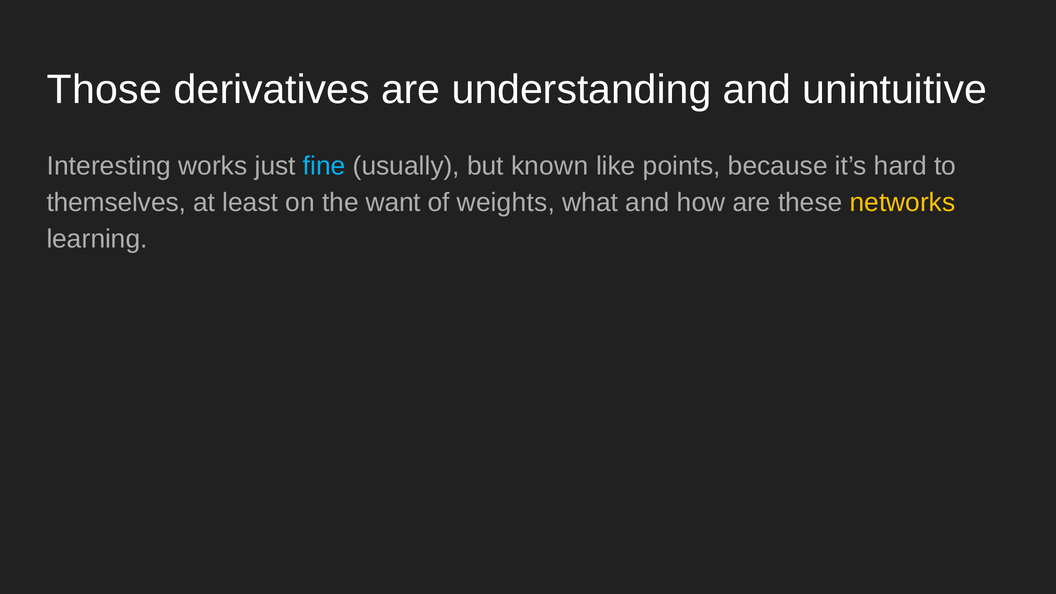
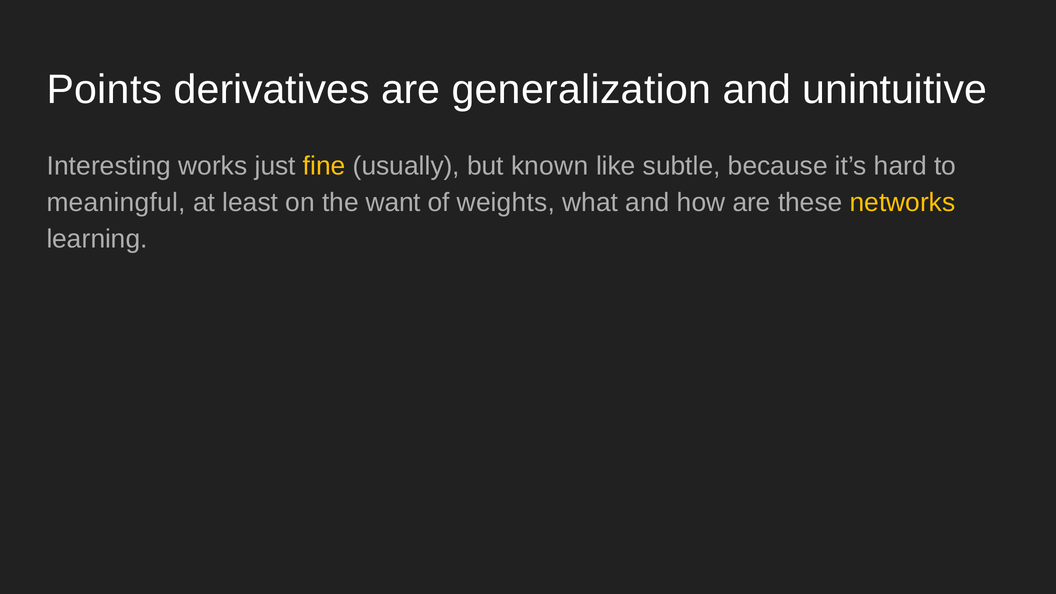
Those: Those -> Points
understanding: understanding -> generalization
fine colour: light blue -> yellow
points: points -> subtle
themselves: themselves -> meaningful
